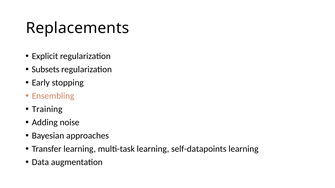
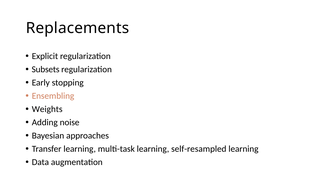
Training: Training -> Weights
self-datapoints: self-datapoints -> self-resampled
